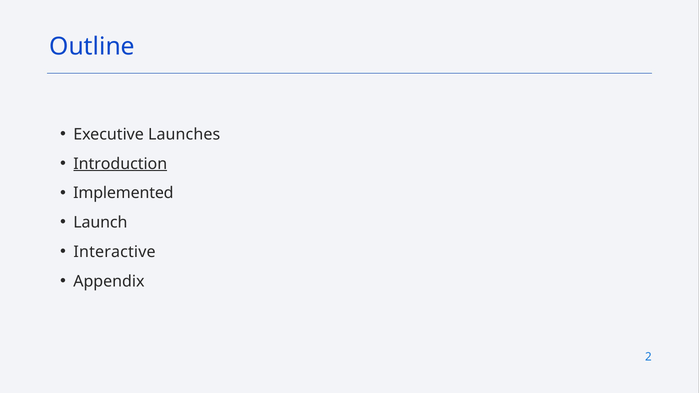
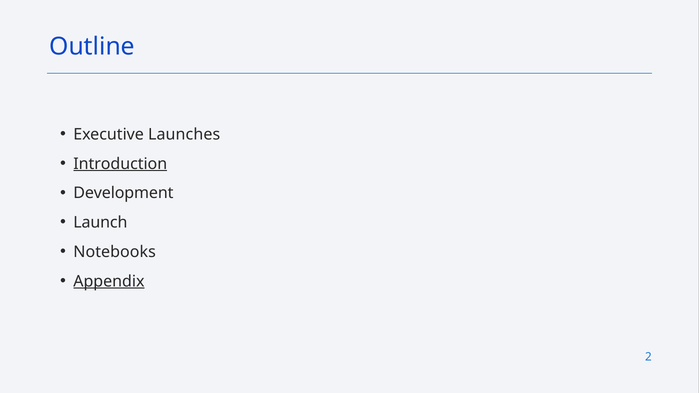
Implemented: Implemented -> Development
Interactive: Interactive -> Notebooks
Appendix underline: none -> present
